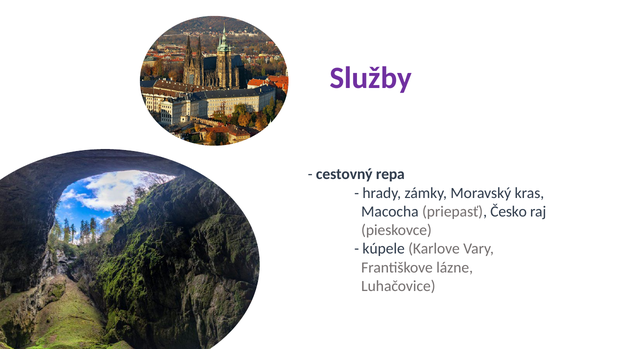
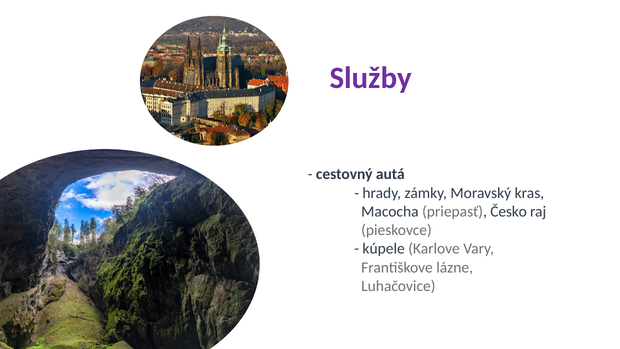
repa: repa -> autá
